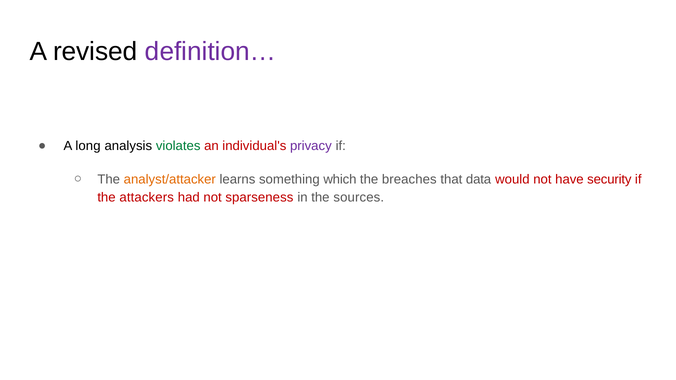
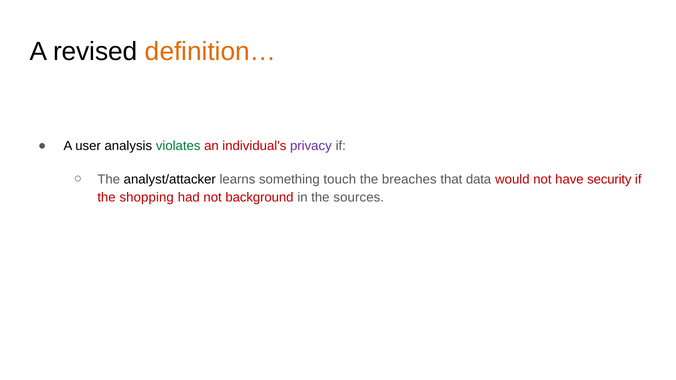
definition… colour: purple -> orange
long: long -> user
analyst/attacker colour: orange -> black
which: which -> touch
attackers: attackers -> shopping
sparseness: sparseness -> background
